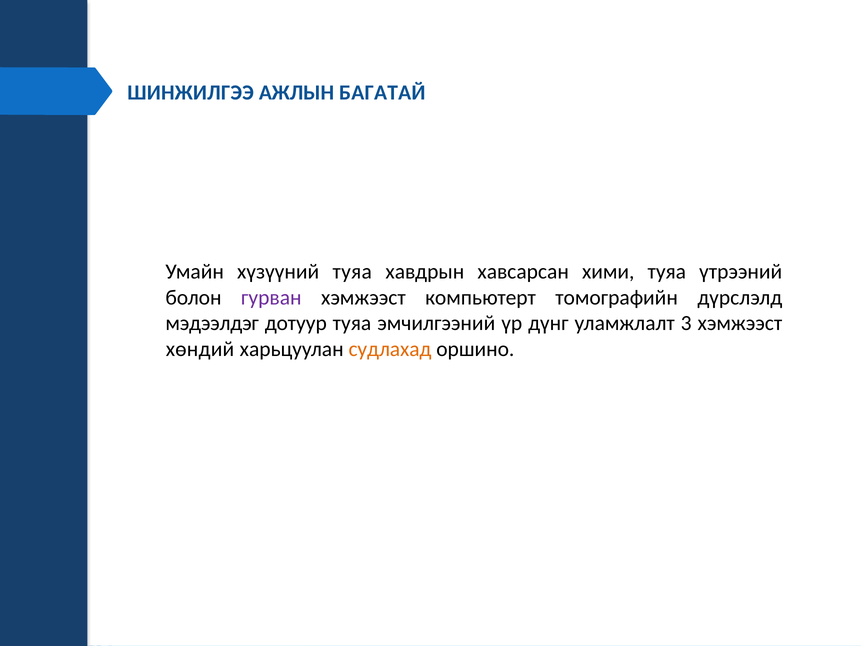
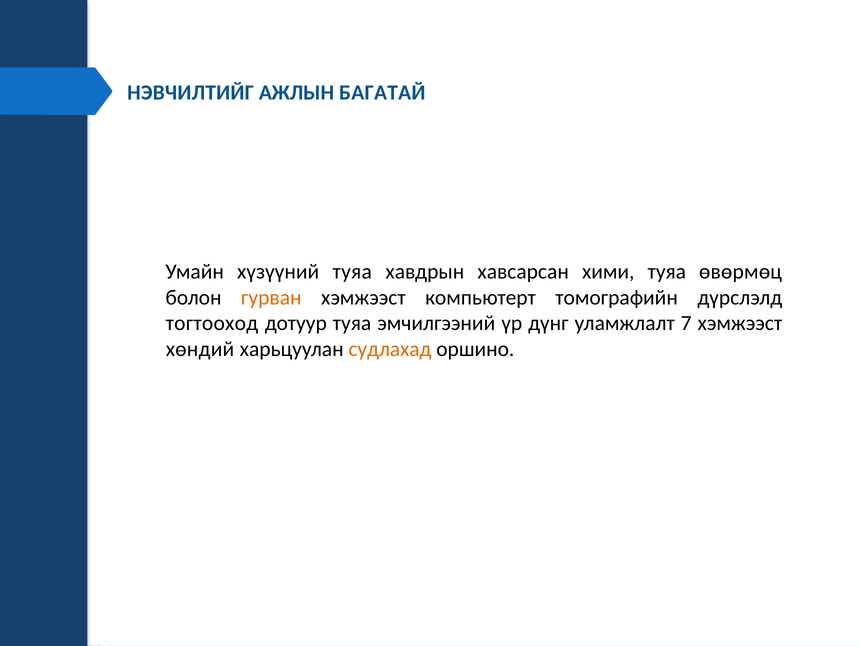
ШИНЖИЛГЭЭ: ШИНЖИЛГЭЭ -> НЭВЧИЛТИЙГ
үтрээний: үтрээний -> өвөрмөц
гурван colour: purple -> orange
мэдээлдэг: мэдээлдэг -> тогтооход
3: 3 -> 7
